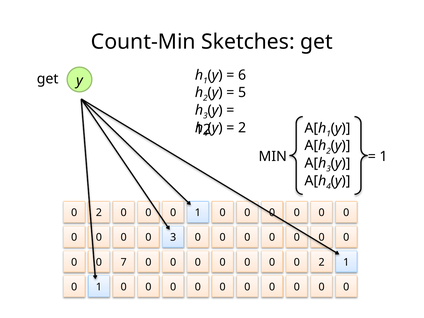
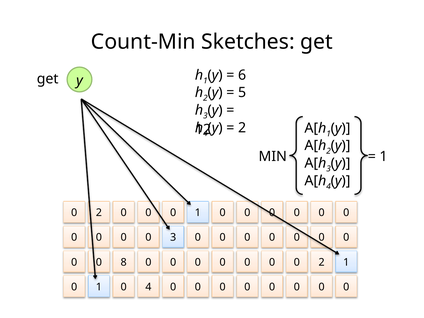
7: 7 -> 8
0 at (148, 287): 0 -> 4
